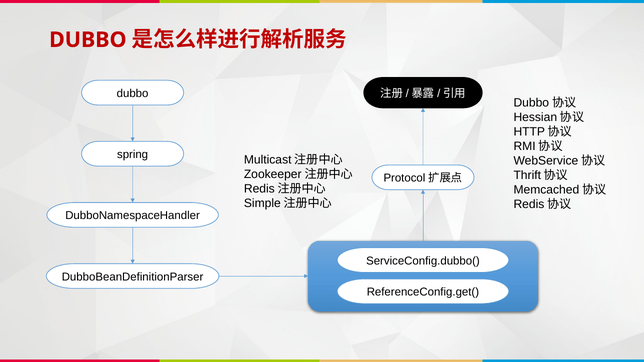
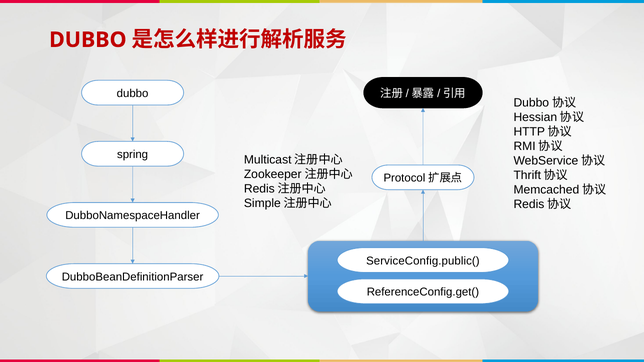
ServiceConfig.dubbo(: ServiceConfig.dubbo( -> ServiceConfig.public(
